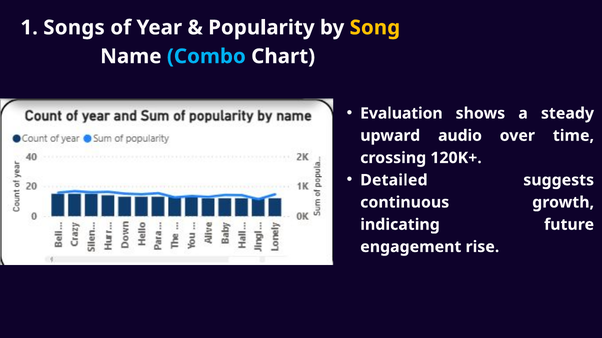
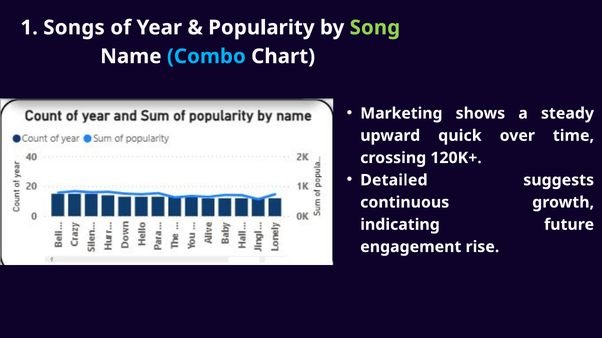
Song colour: yellow -> light green
Evaluation: Evaluation -> Marketing
audio: audio -> quick
